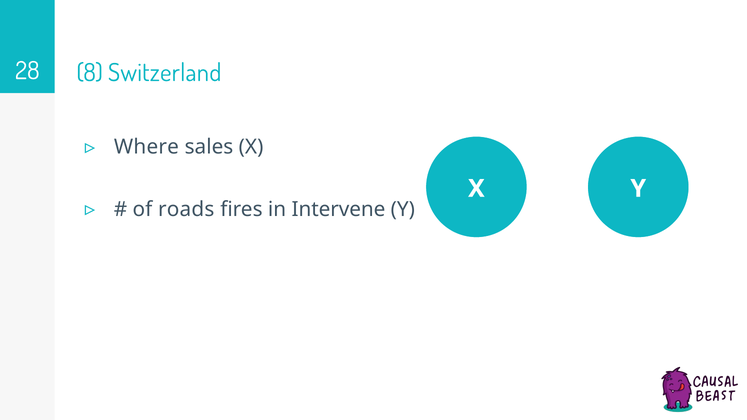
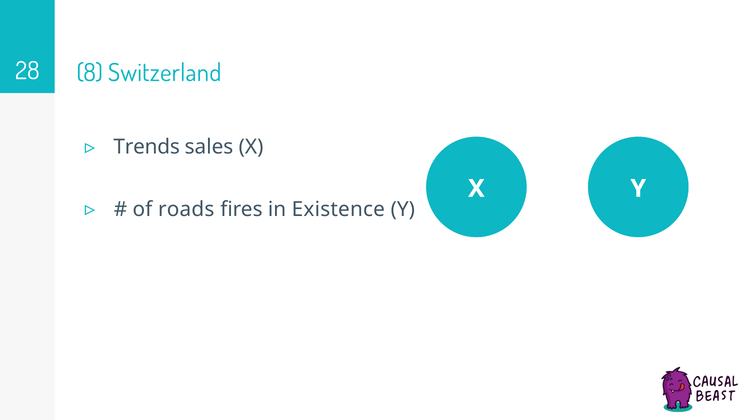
Where: Where -> Trends
Intervene: Intervene -> Existence
